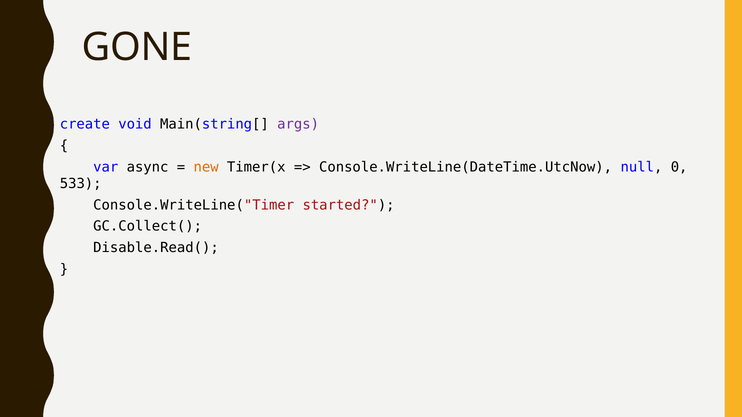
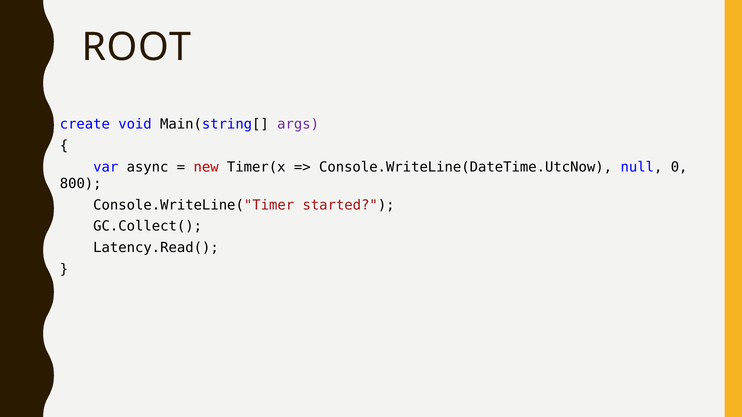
GONE: GONE -> ROOT
new colour: orange -> red
533: 533 -> 800
Disable.Read(: Disable.Read( -> Latency.Read(
